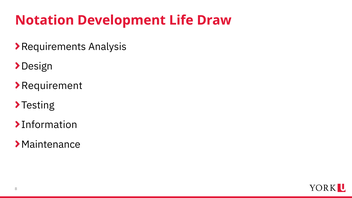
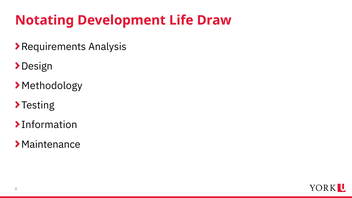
Notation: Notation -> Notating
Requirement: Requirement -> Methodology
